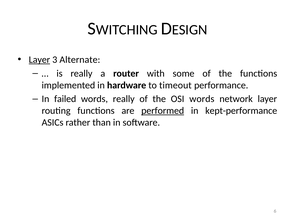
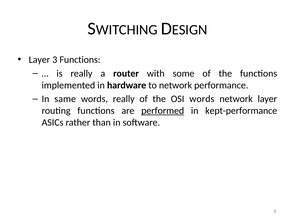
Layer at (39, 60) underline: present -> none
3 Alternate: Alternate -> Functions
to timeout: timeout -> network
failed: failed -> same
